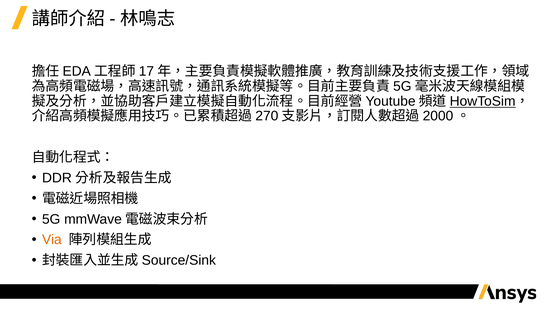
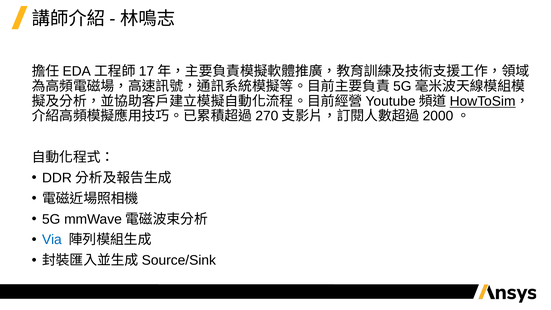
Via colour: orange -> blue
